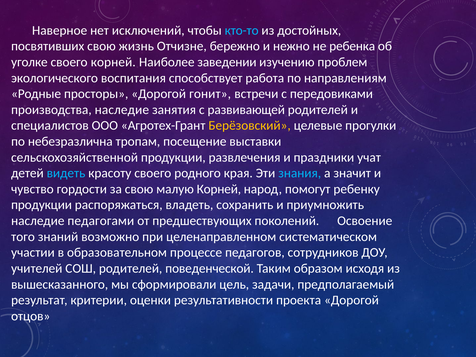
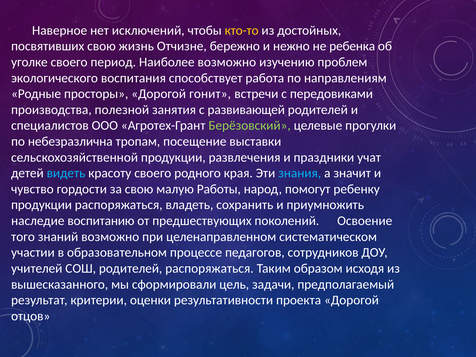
кто-то colour: light blue -> yellow
своего корней: корней -> период
Наиболее заведении: заведении -> возможно
производства наследие: наследие -> полезной
Берёзовский colour: yellow -> light green
малую Корней: Корней -> Работы
педагогами: педагогами -> воспитанию
родителей поведенческой: поведенческой -> распоряжаться
